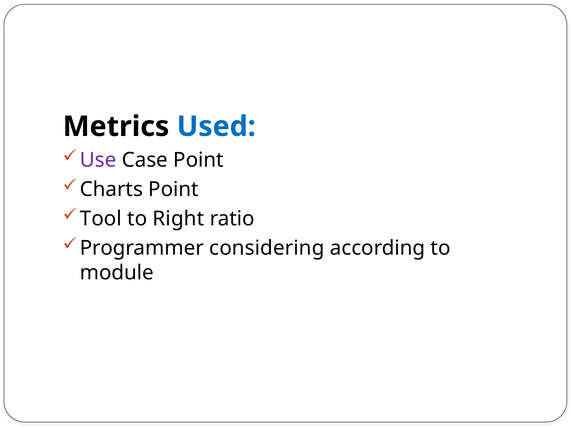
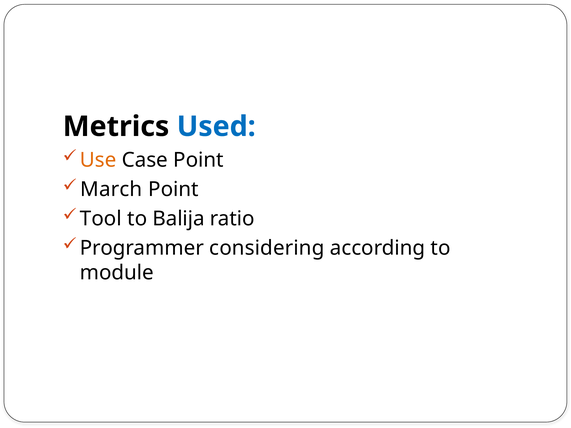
Use colour: purple -> orange
Charts: Charts -> March
Right: Right -> Balija
